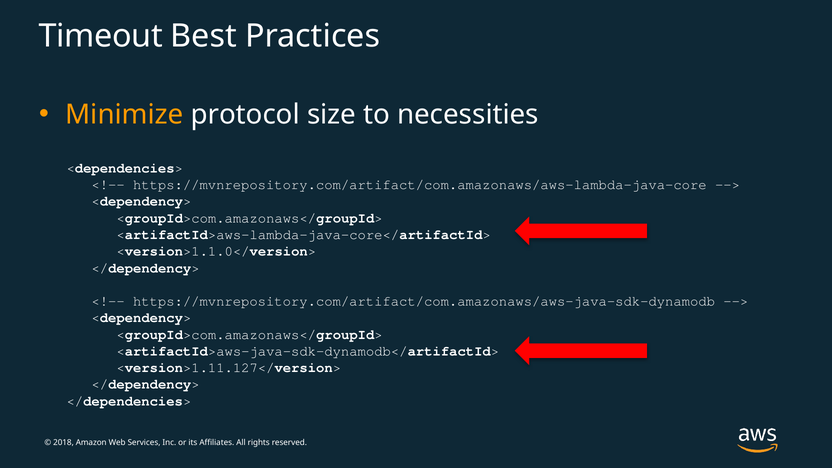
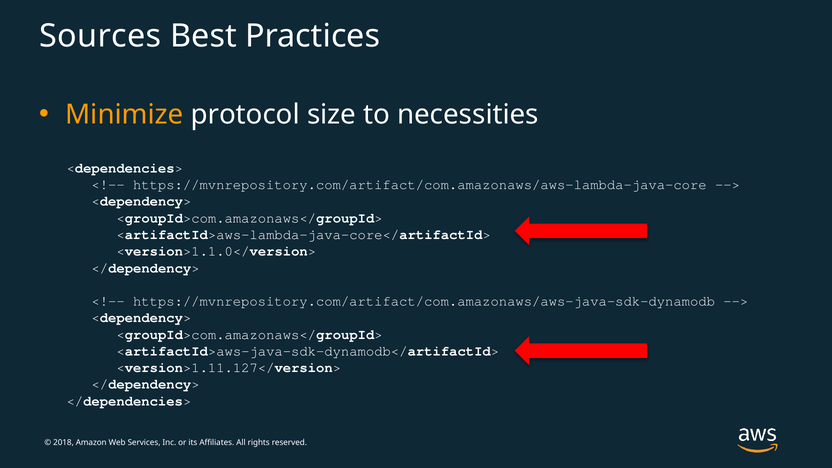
Timeout: Timeout -> Sources
